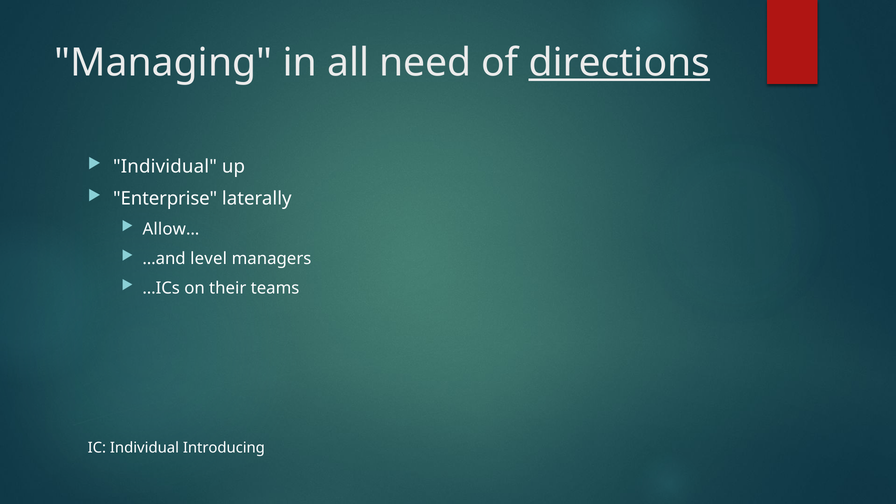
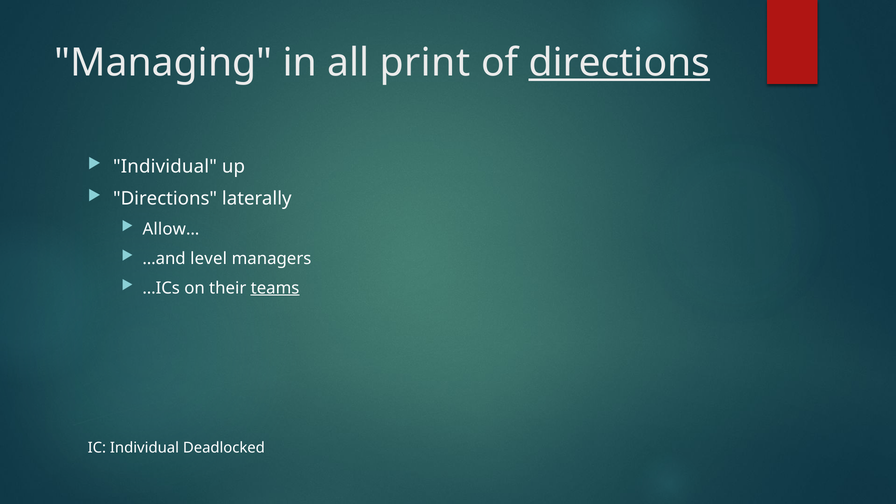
need: need -> print
Enterprise at (165, 199): Enterprise -> Directions
teams underline: none -> present
Introducing: Introducing -> Deadlocked
